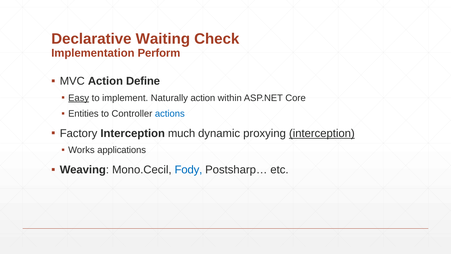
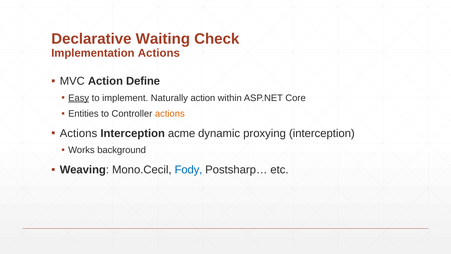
Implementation Perform: Perform -> Actions
actions at (170, 114) colour: blue -> orange
Factory at (79, 133): Factory -> Actions
much: much -> acme
interception at (322, 133) underline: present -> none
applications: applications -> background
